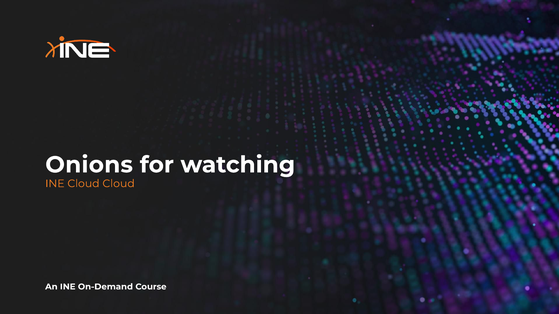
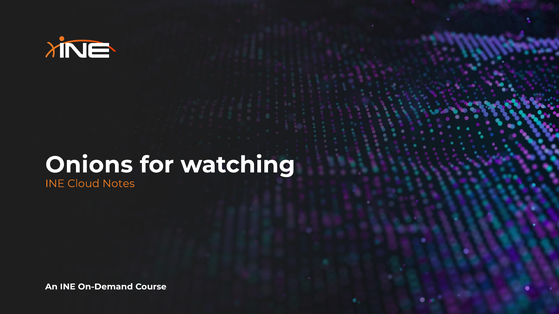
Cloud Cloud: Cloud -> Notes
